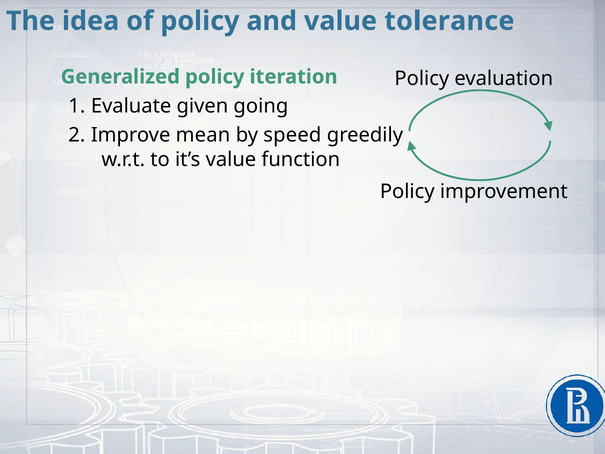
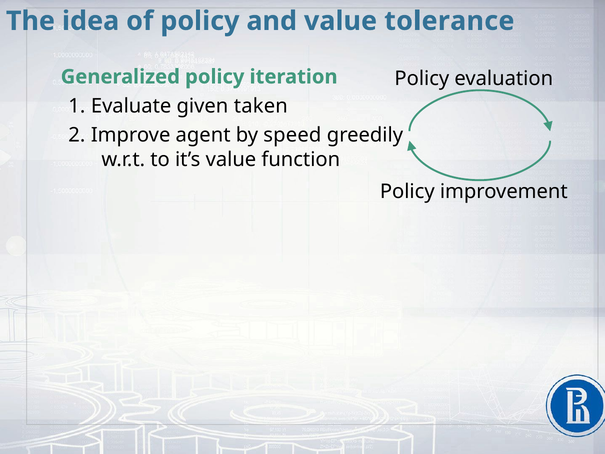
going: going -> taken
mean: mean -> agent
